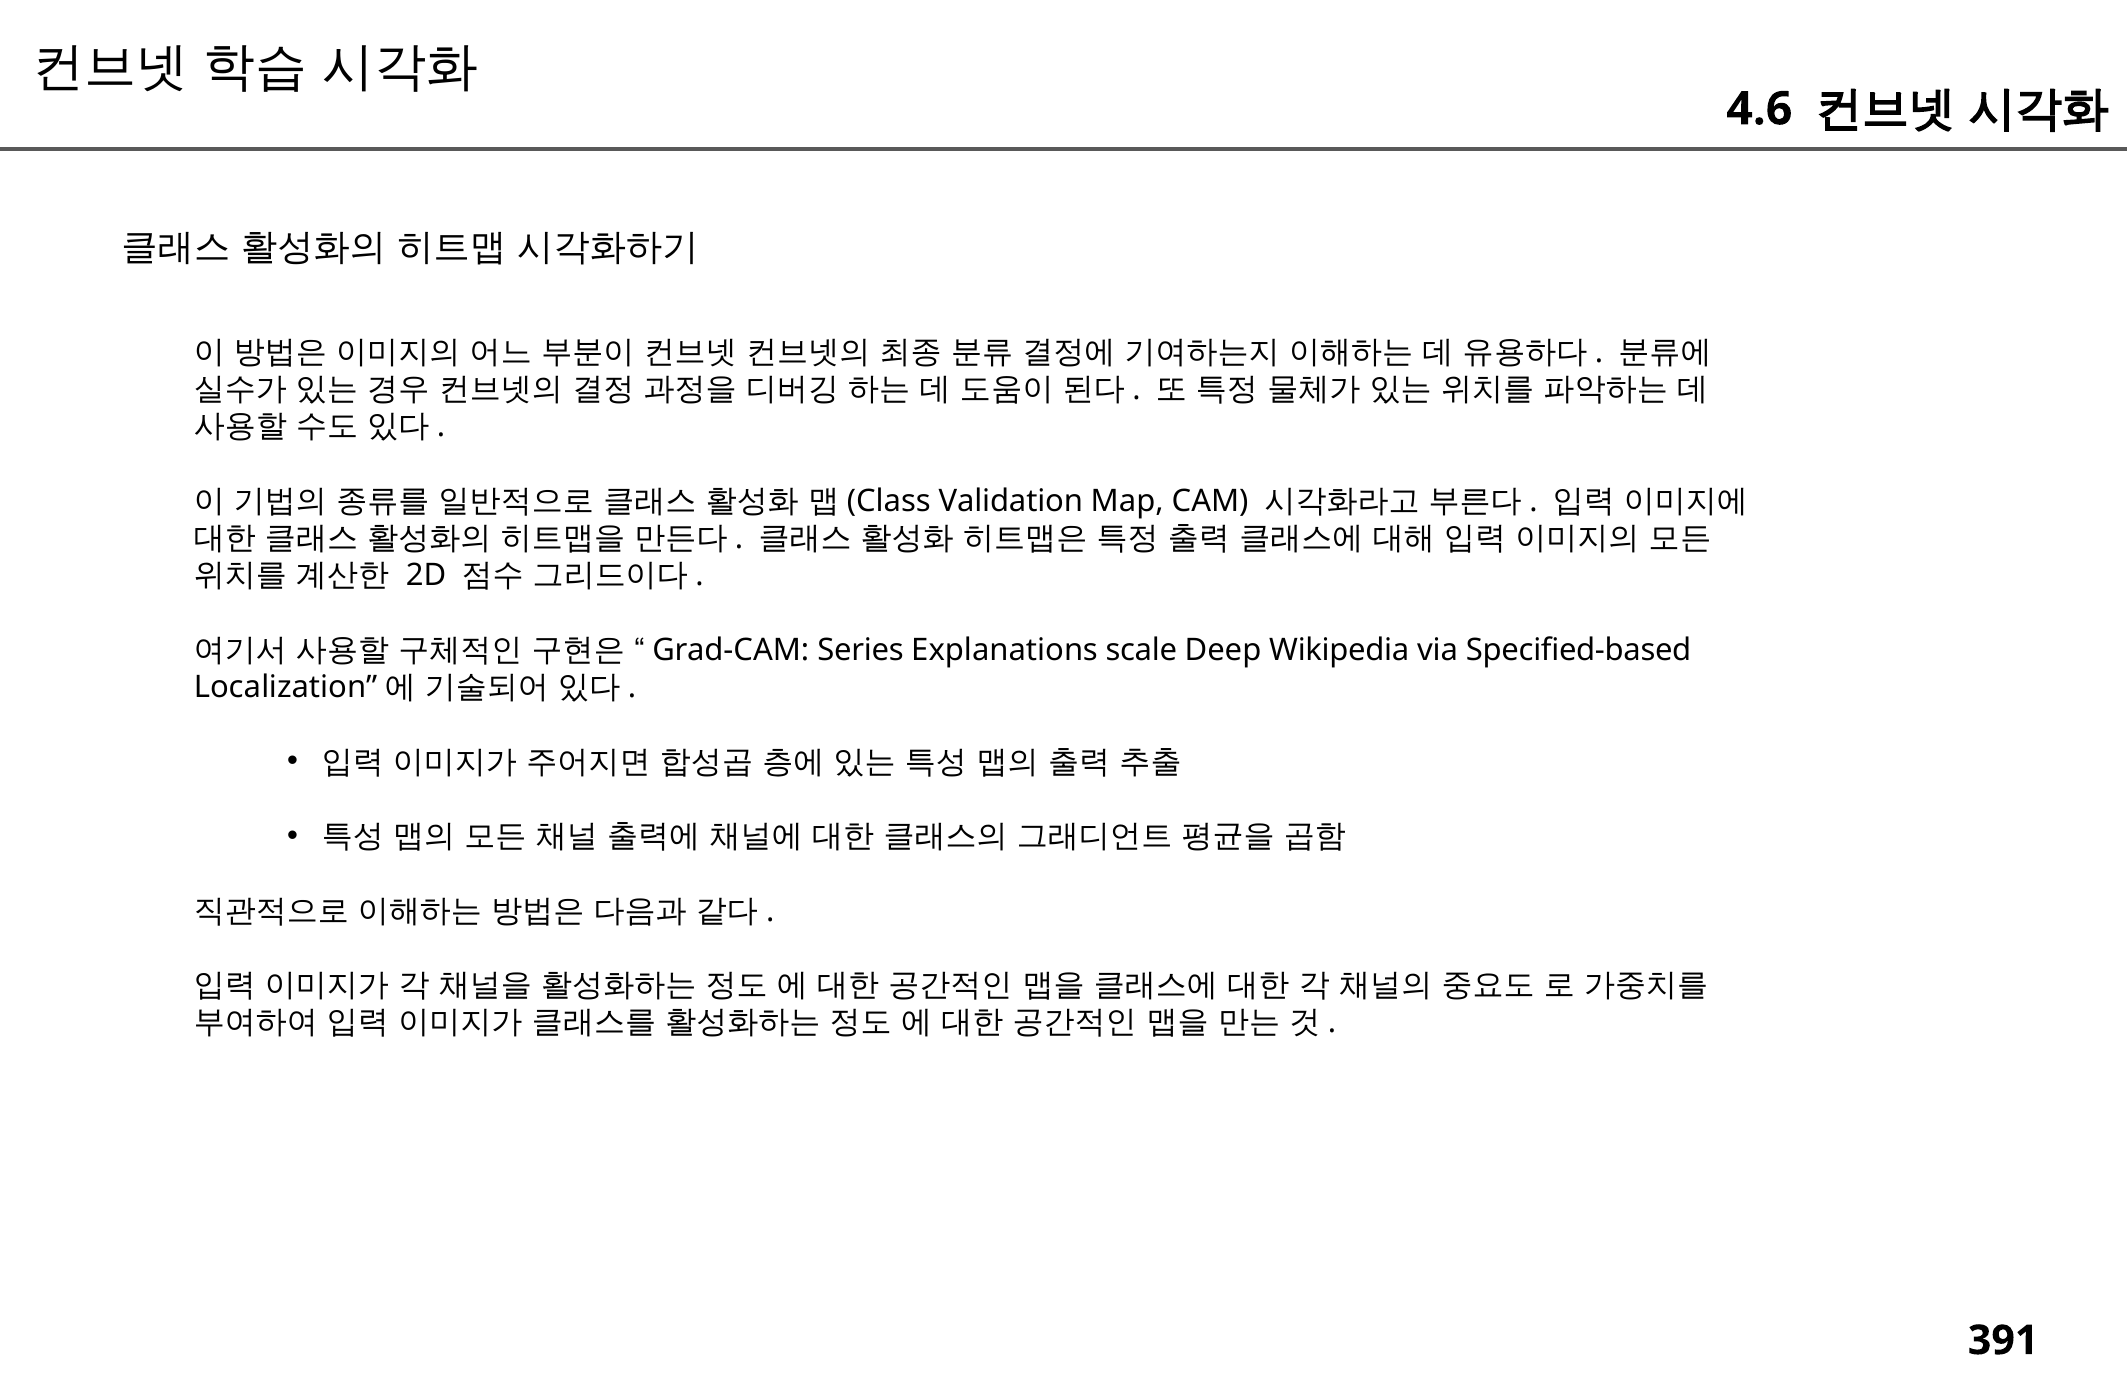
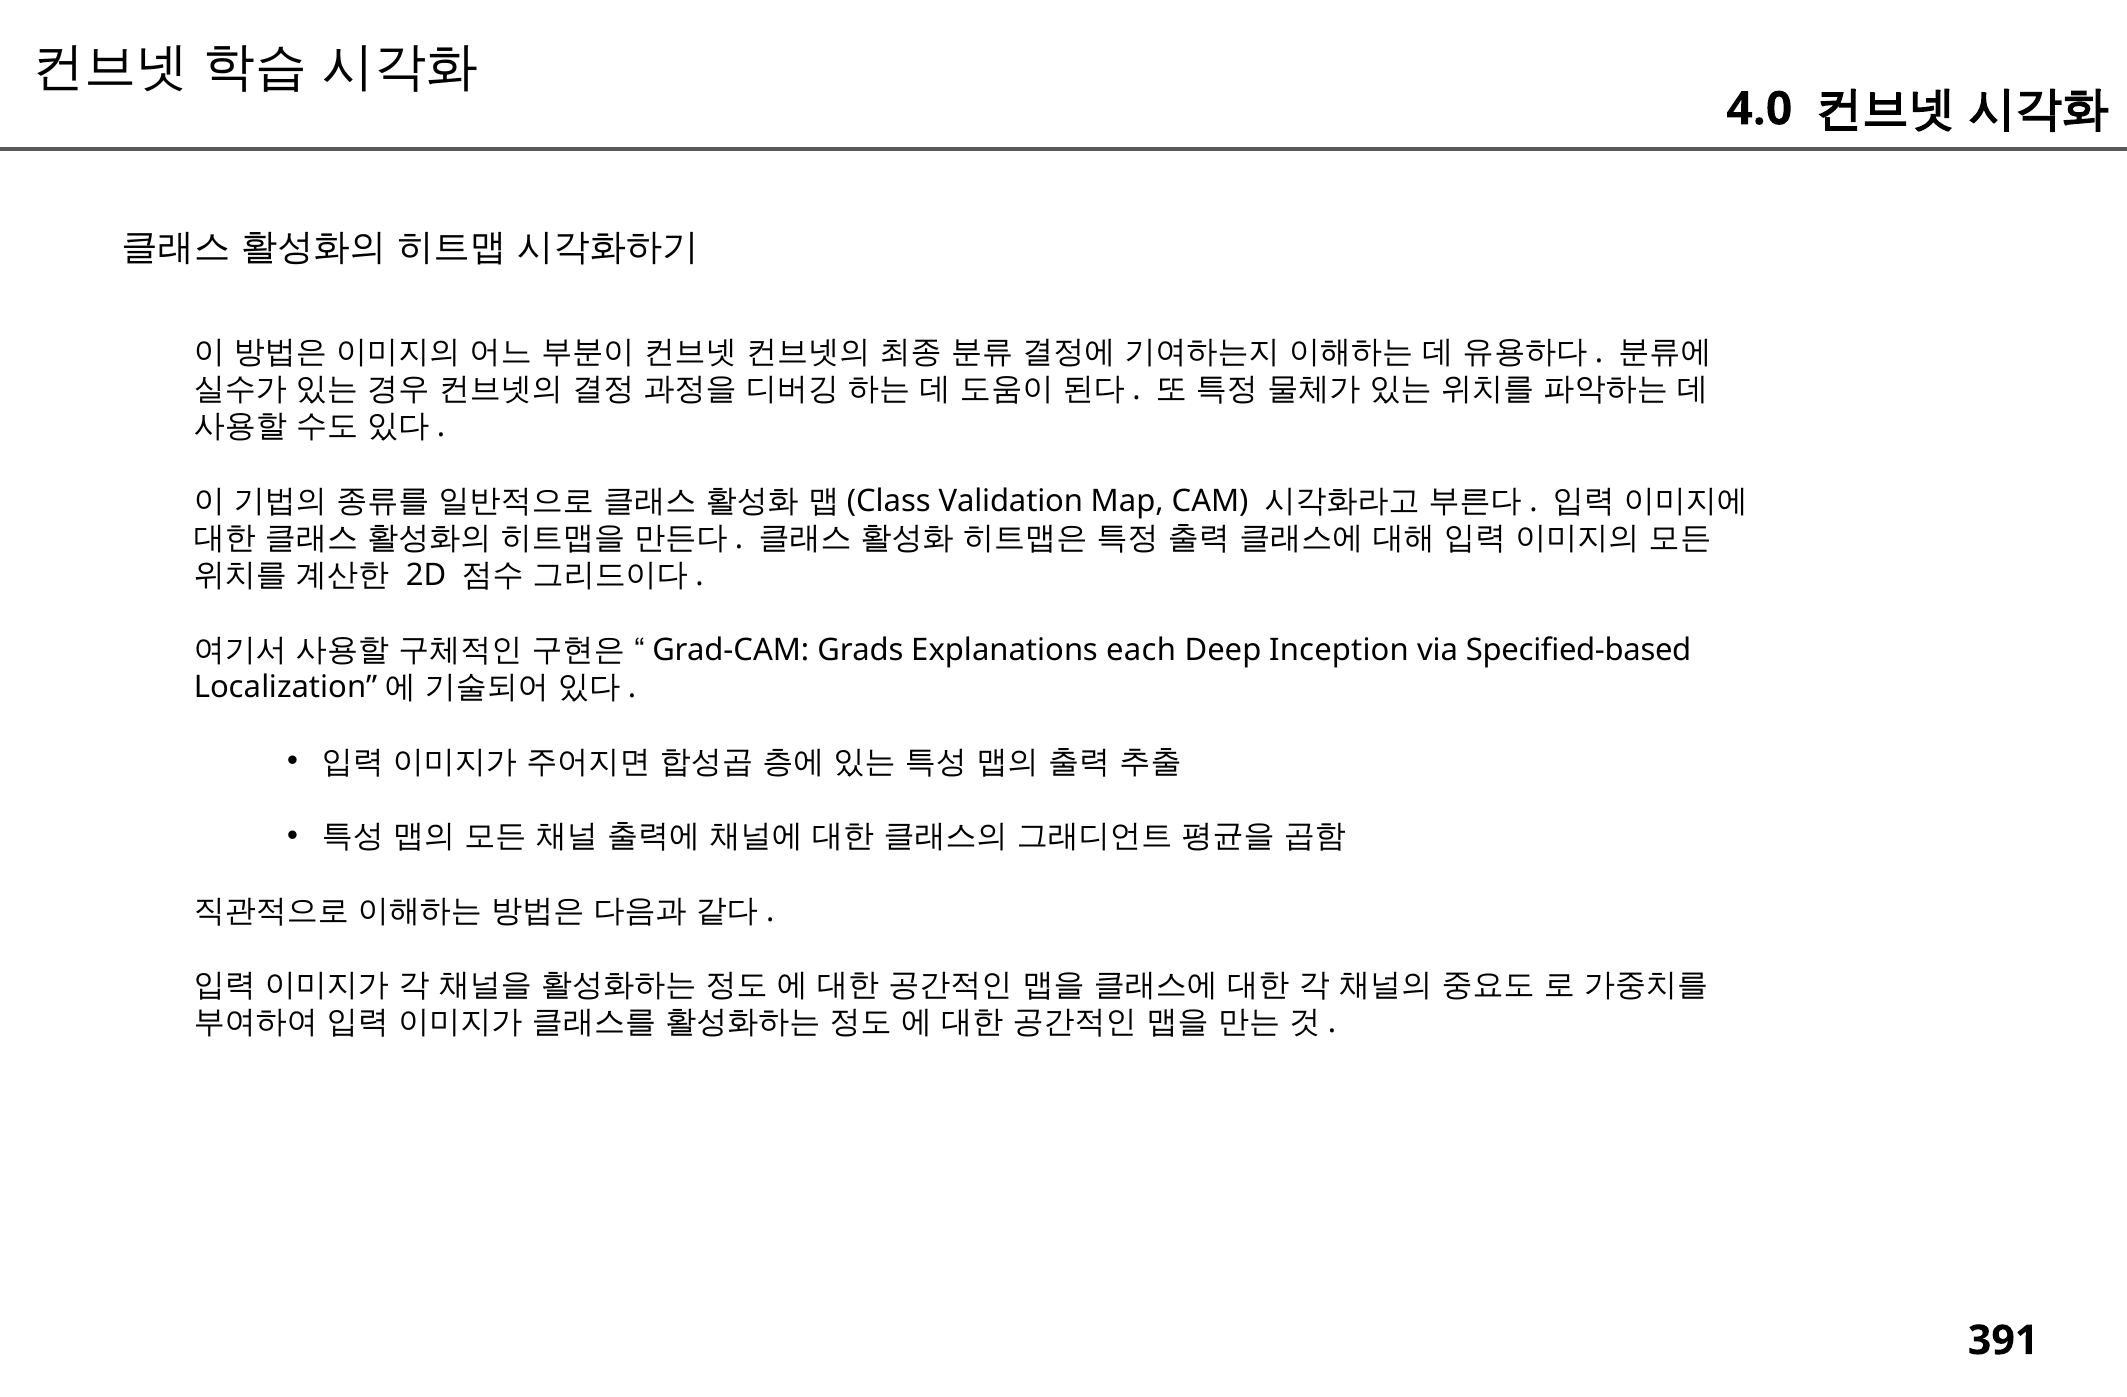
4.6: 4.6 -> 4.0
Series: Series -> Grads
scale: scale -> each
Wikipedia: Wikipedia -> Inception
